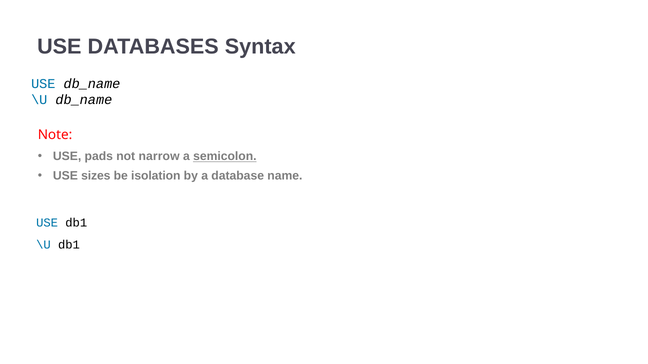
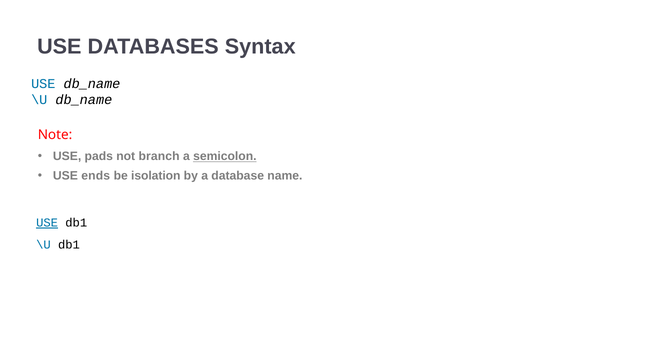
narrow: narrow -> branch
sizes: sizes -> ends
USE at (47, 223) underline: none -> present
